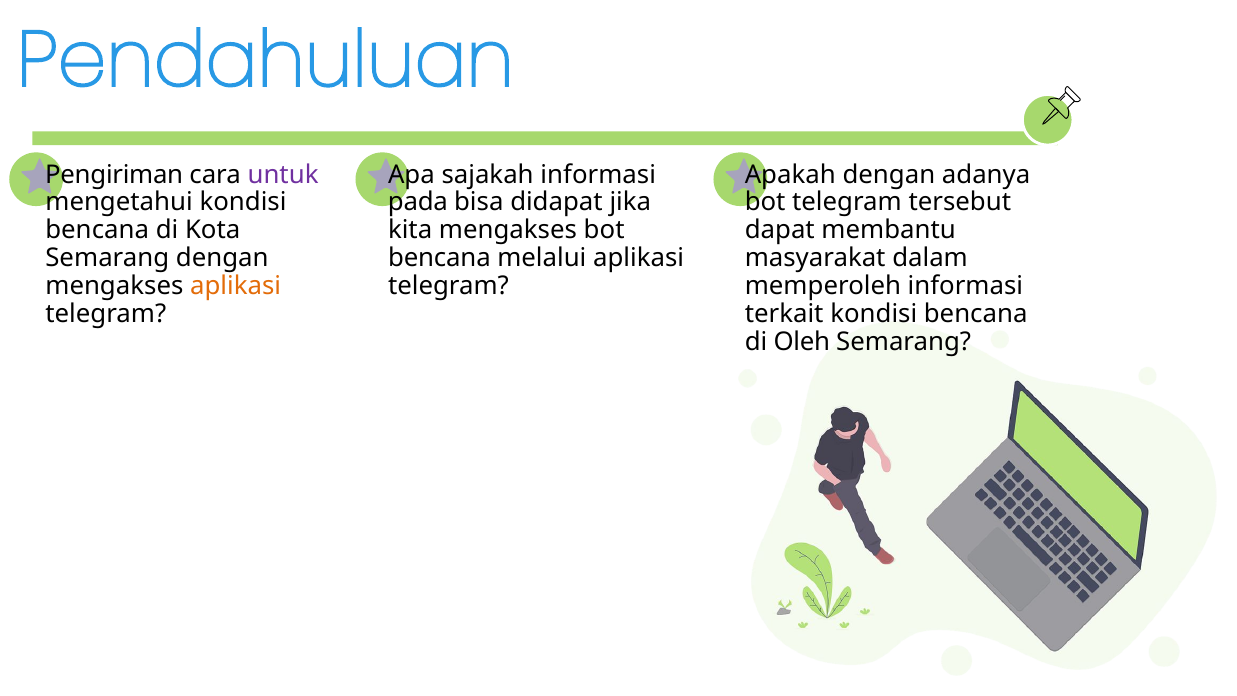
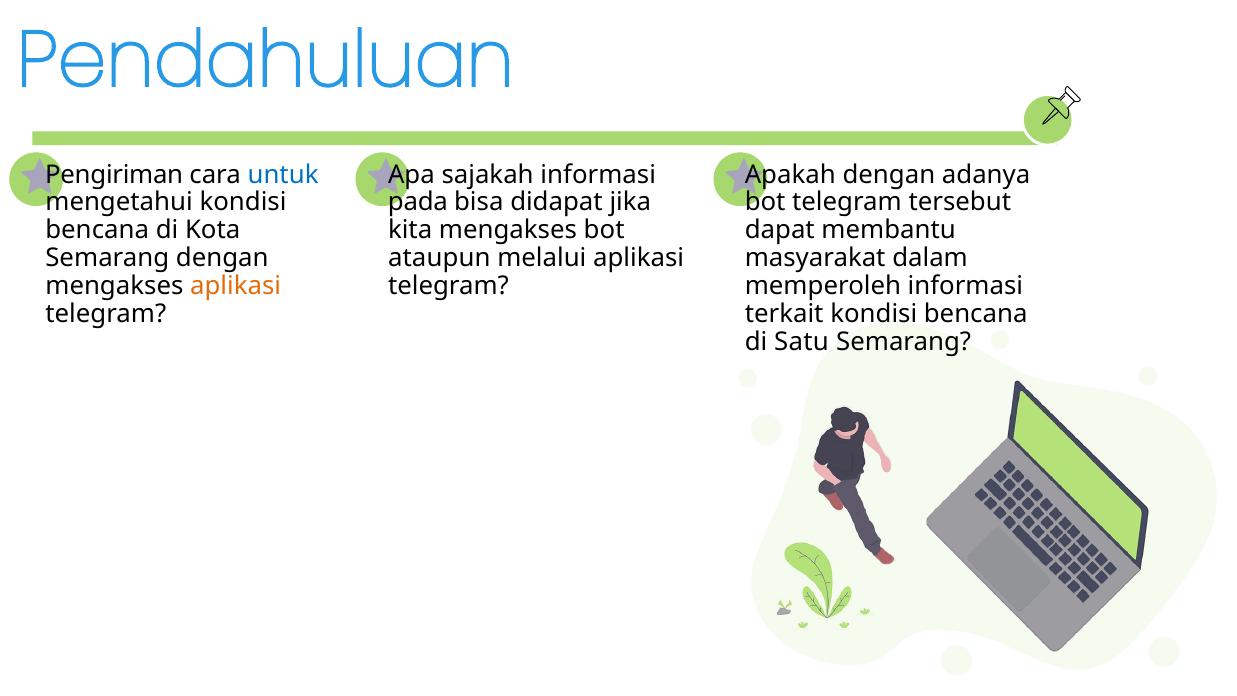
untuk colour: purple -> blue
bencana at (439, 258): bencana -> ataupun
Oleh: Oleh -> Satu
